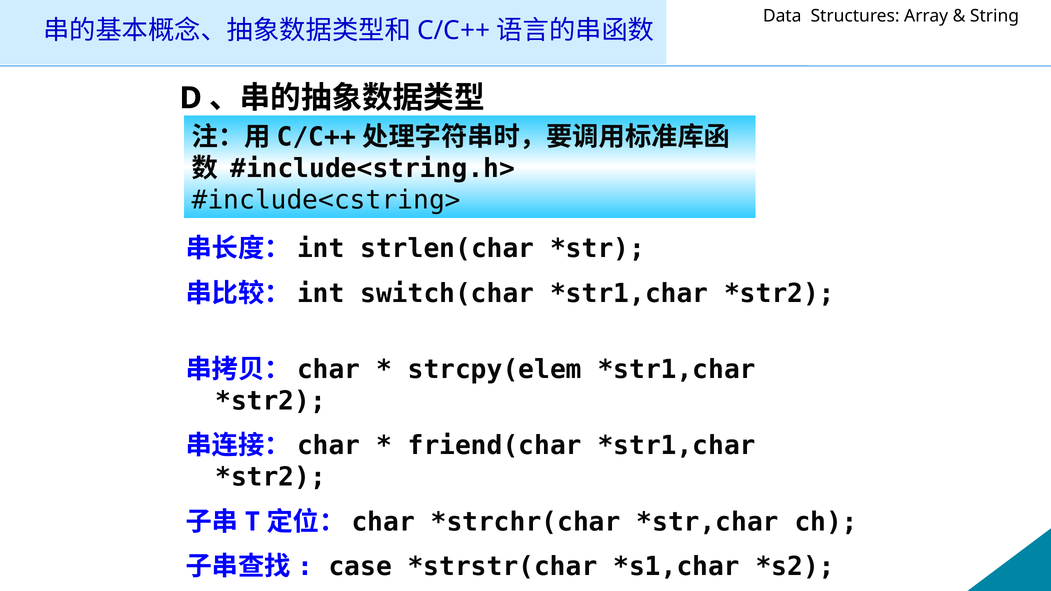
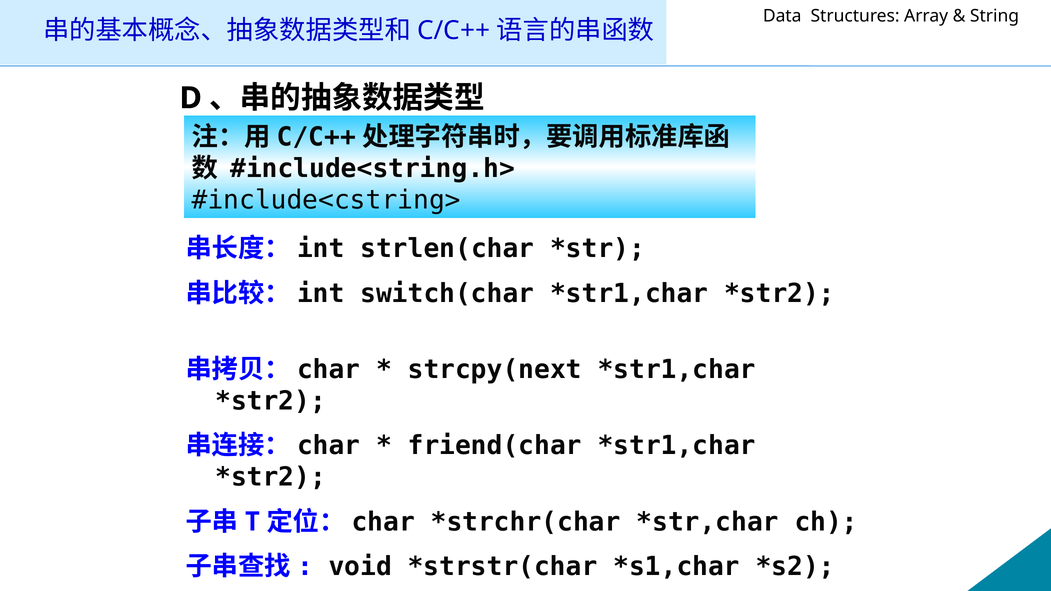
strcpy(elem: strcpy(elem -> strcpy(next
case: case -> void
